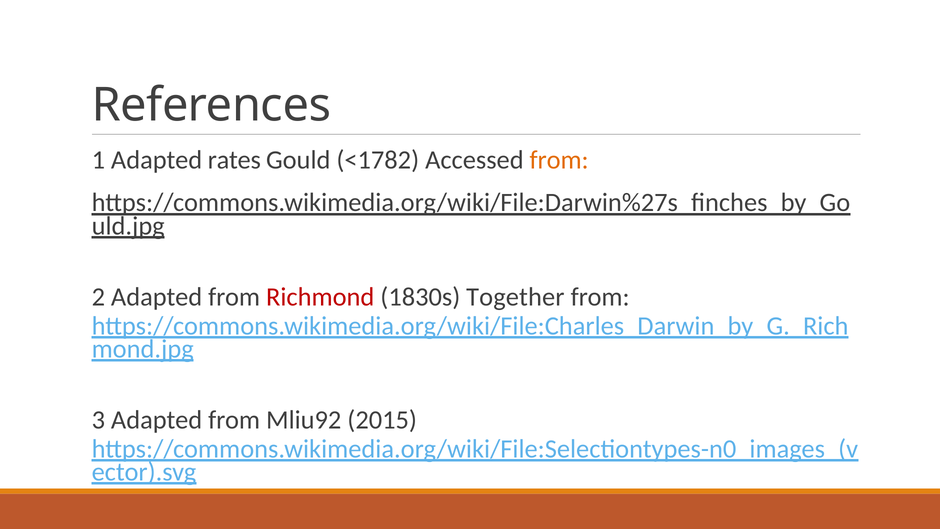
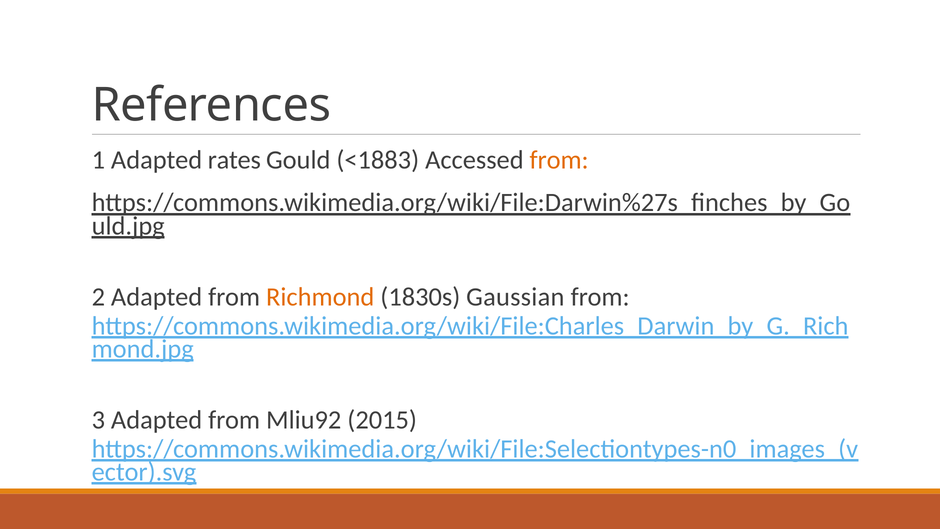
<1782: <1782 -> <1883
Richmond colour: red -> orange
Together: Together -> Gaussian
